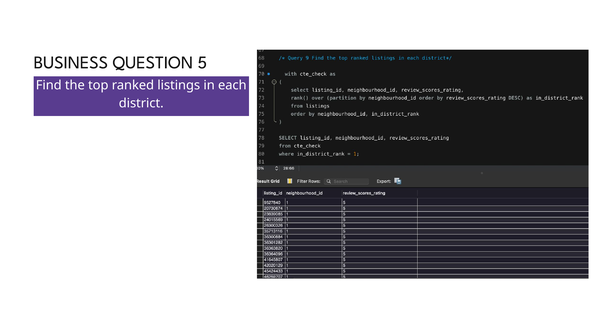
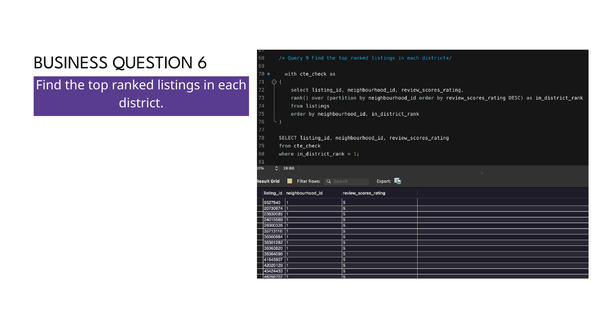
5: 5 -> 6
